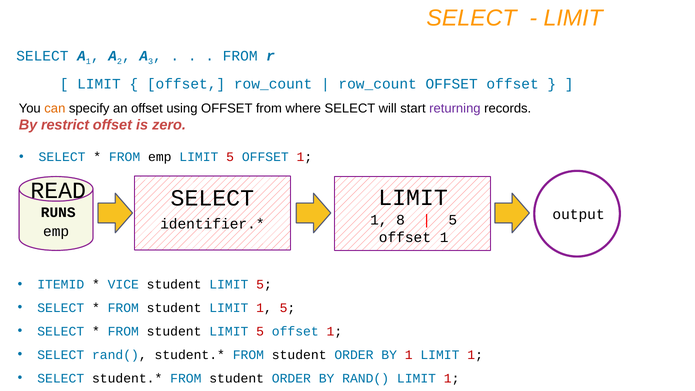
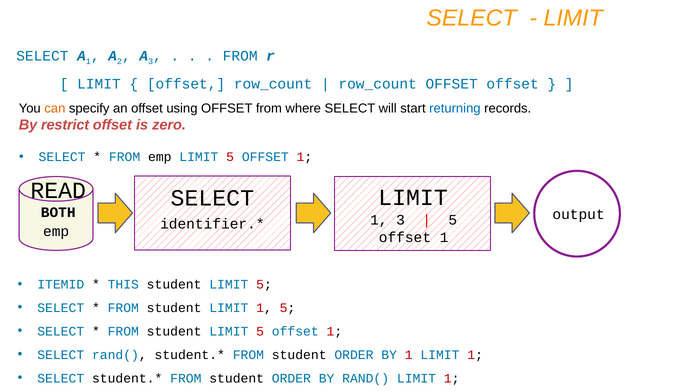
returning colour: purple -> blue
RUNS: RUNS -> BOTH
1 8: 8 -> 3
VICE: VICE -> THIS
